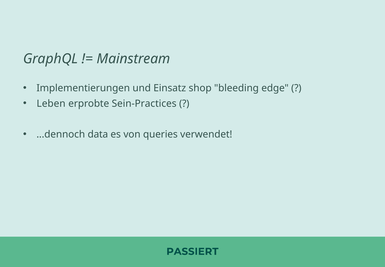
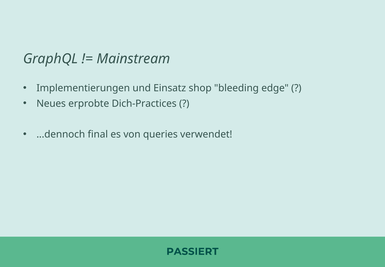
Leben: Leben -> Neues
Sein-Practices: Sein-Practices -> Dich-Practices
data: data -> final
